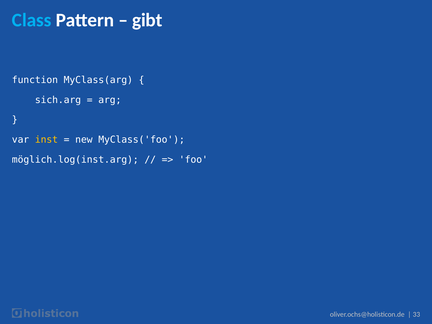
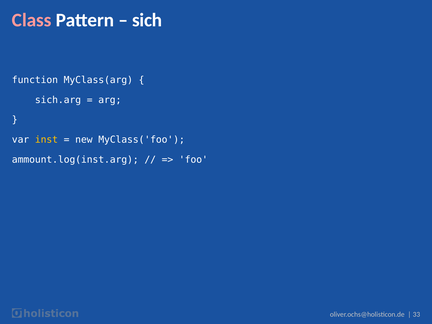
Class colour: light blue -> pink
gibt: gibt -> sich
möglich.log(inst.arg: möglich.log(inst.arg -> ammount.log(inst.arg
